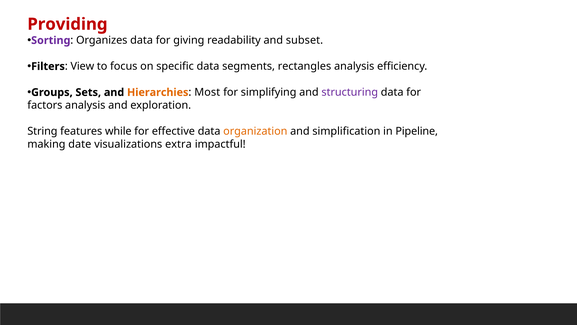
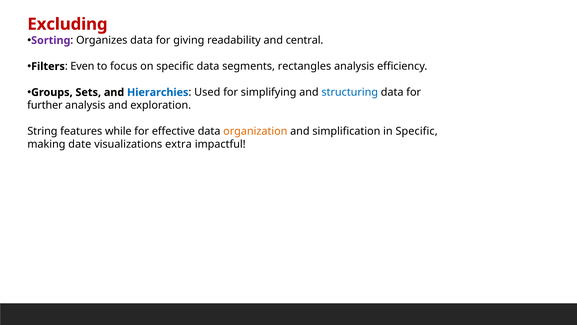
Providing: Providing -> Excluding
subset: subset -> central
View: View -> Even
Hierarchies colour: orange -> blue
Most: Most -> Used
structuring colour: purple -> blue
factors: factors -> further
in Pipeline: Pipeline -> Specific
